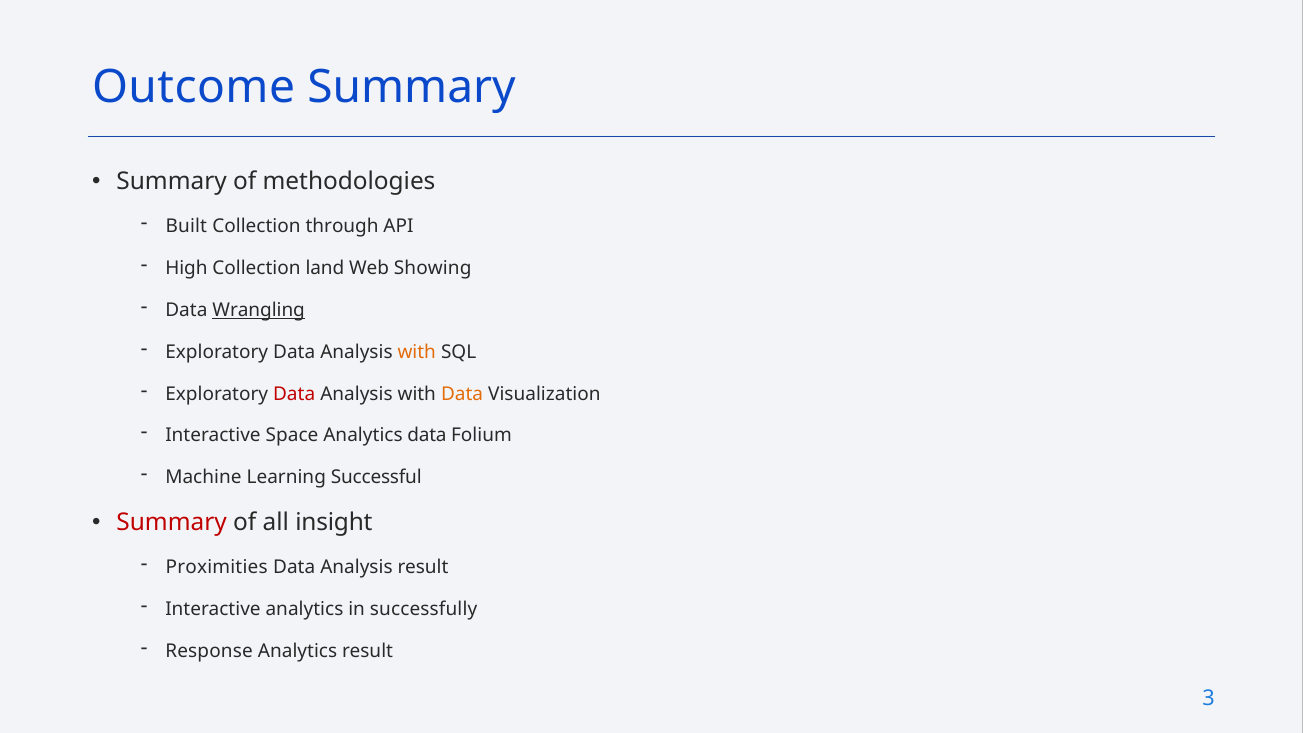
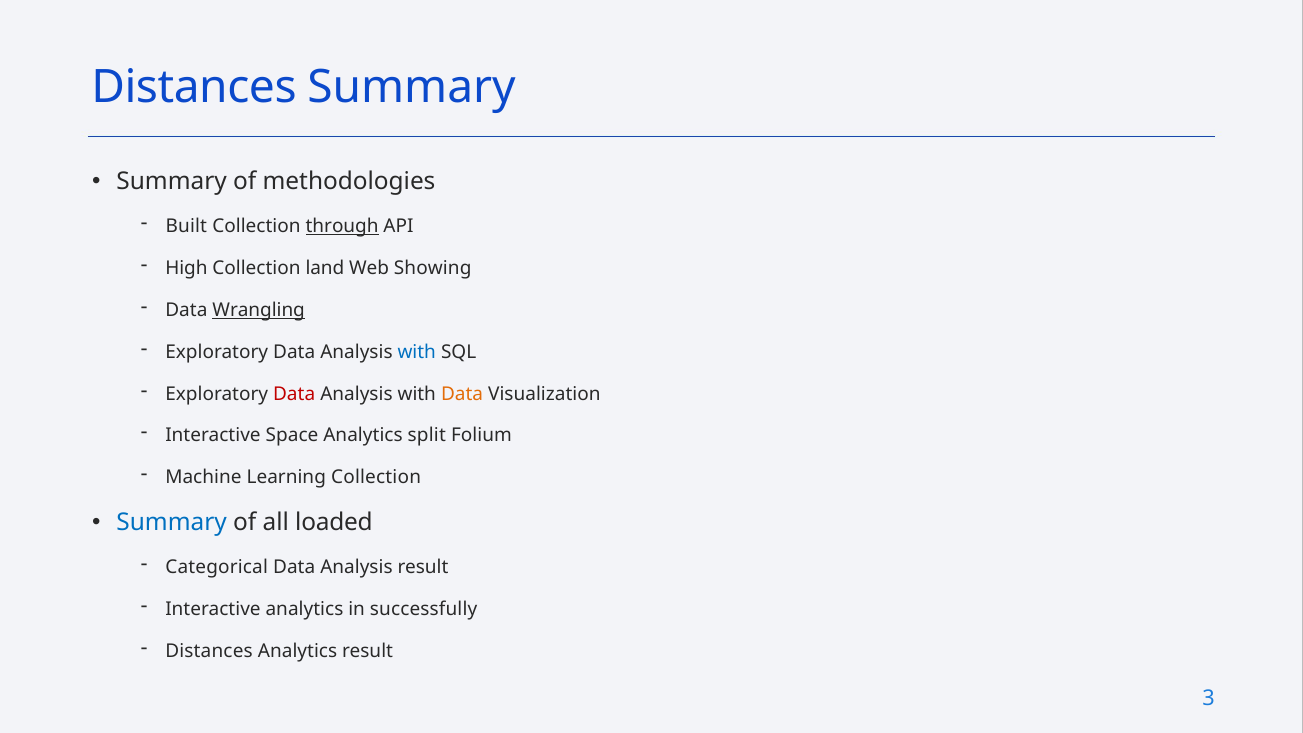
Outcome at (194, 87): Outcome -> Distances
through underline: none -> present
with at (417, 352) colour: orange -> blue
Analytics data: data -> split
Learning Successful: Successful -> Collection
Summary at (172, 523) colour: red -> blue
insight: insight -> loaded
Proximities: Proximities -> Categorical
Response at (209, 651): Response -> Distances
